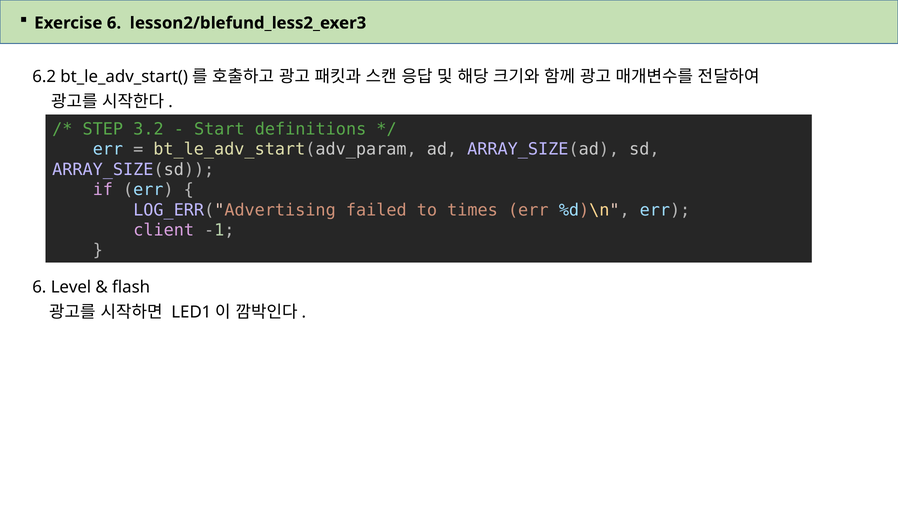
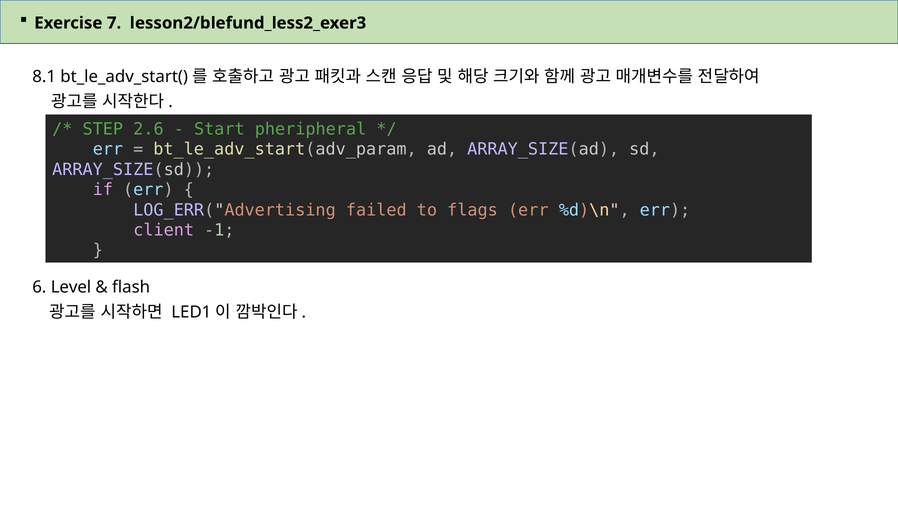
Exercise 6: 6 -> 7
6.2: 6.2 -> 8.1
3.2: 3.2 -> 2.6
definitions: definitions -> pheripheral
times: times -> flags
